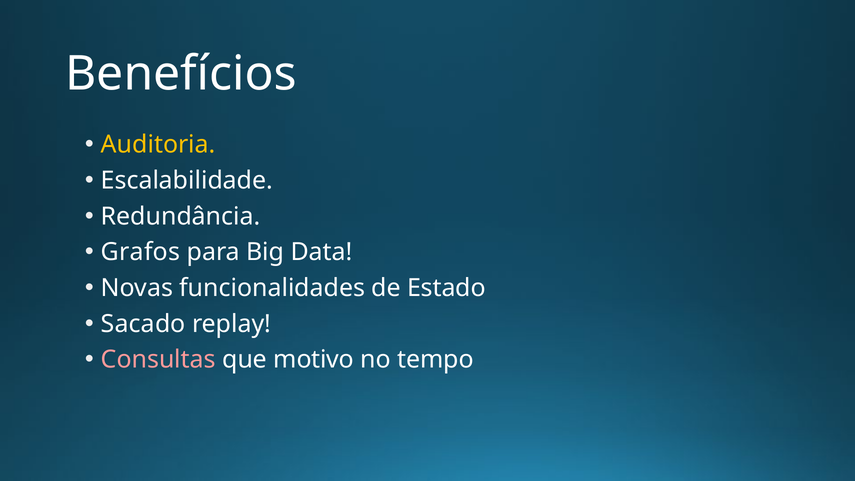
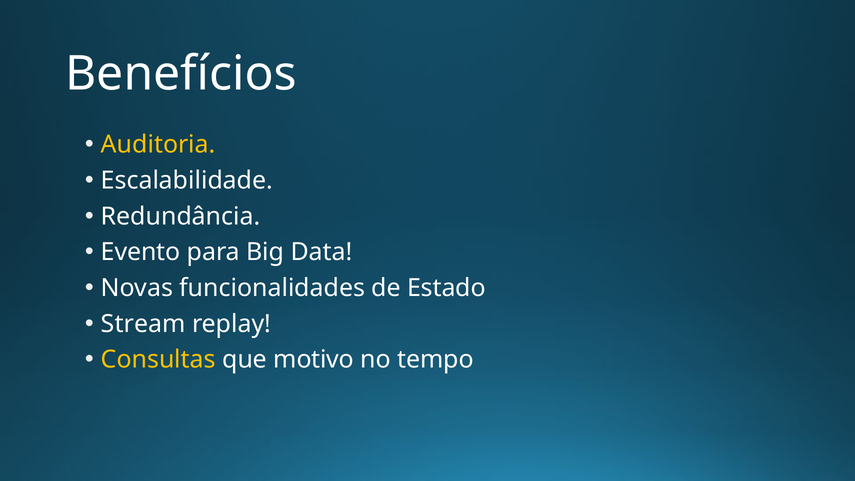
Grafos: Grafos -> Evento
Sacado: Sacado -> Stream
Consultas colour: pink -> yellow
